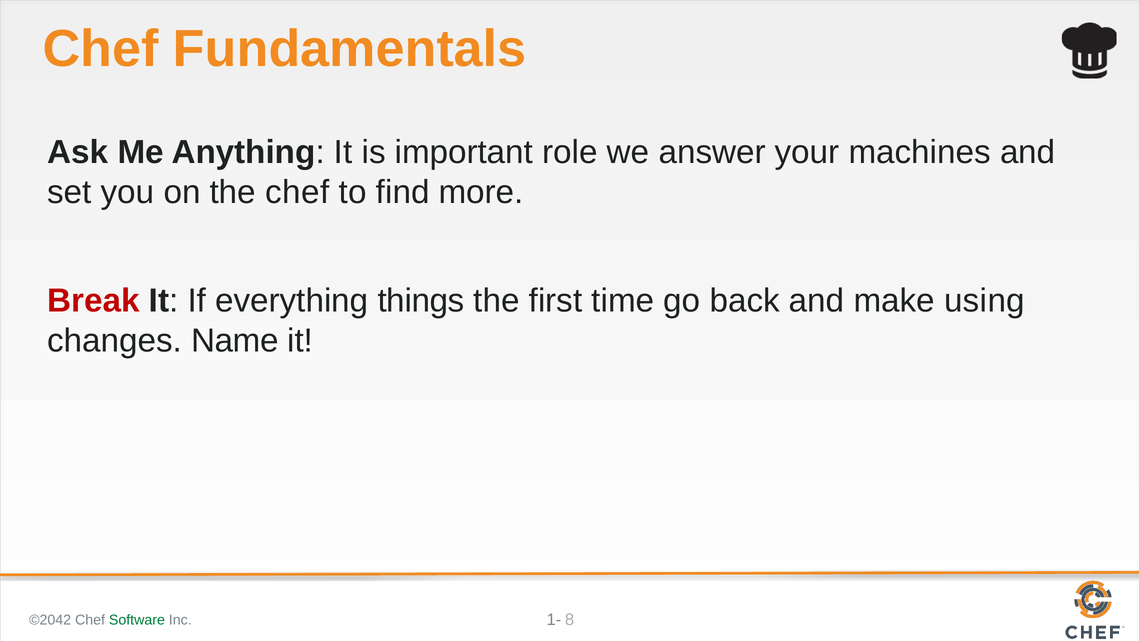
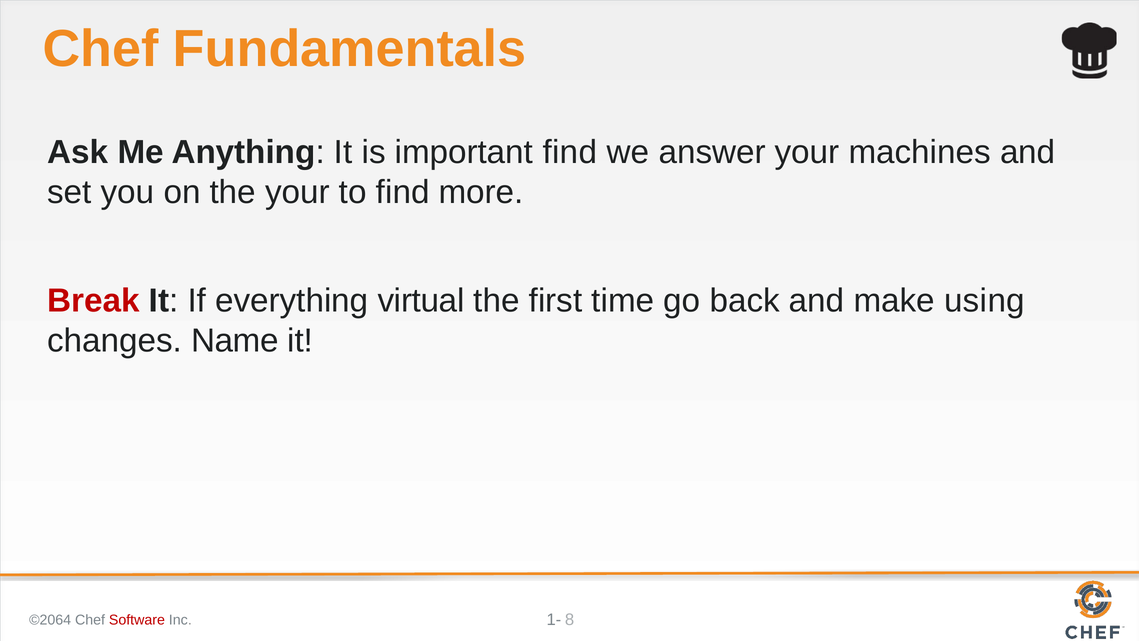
important role: role -> find
the chef: chef -> your
things: things -> virtual
©2042: ©2042 -> ©2064
Software colour: green -> red
